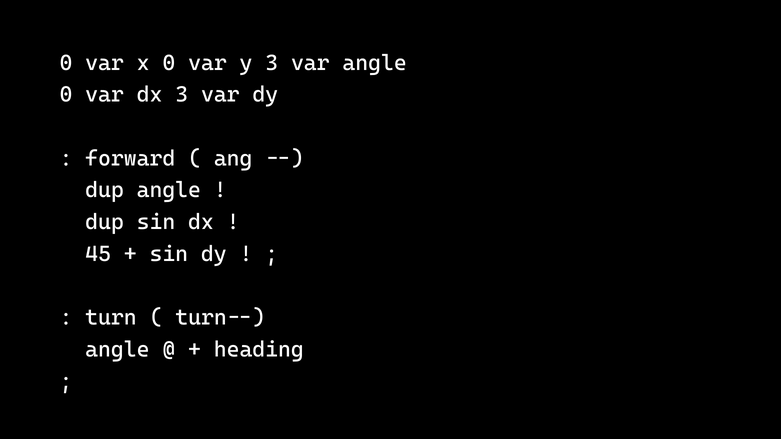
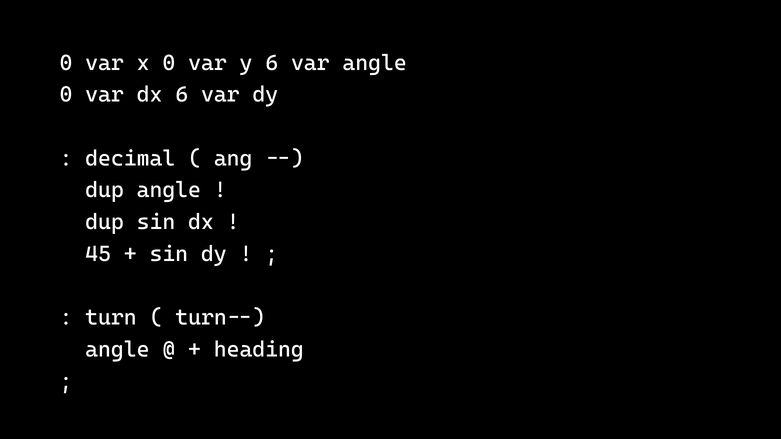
y 3: 3 -> 6
dx 3: 3 -> 6
forward: forward -> decimal
